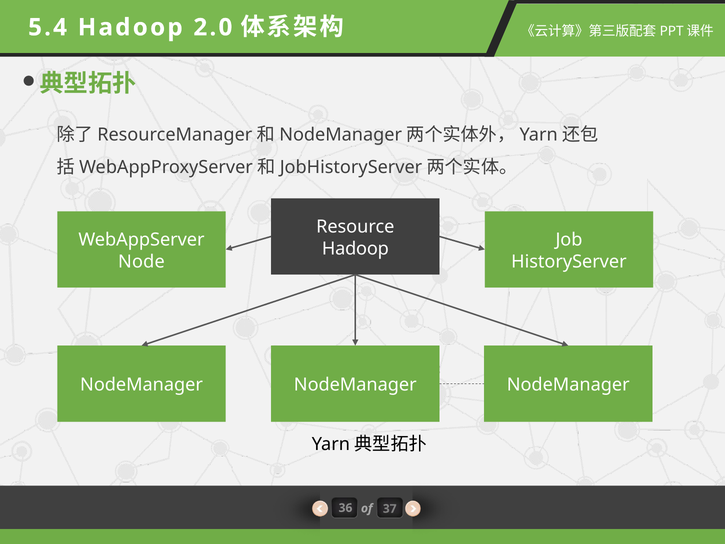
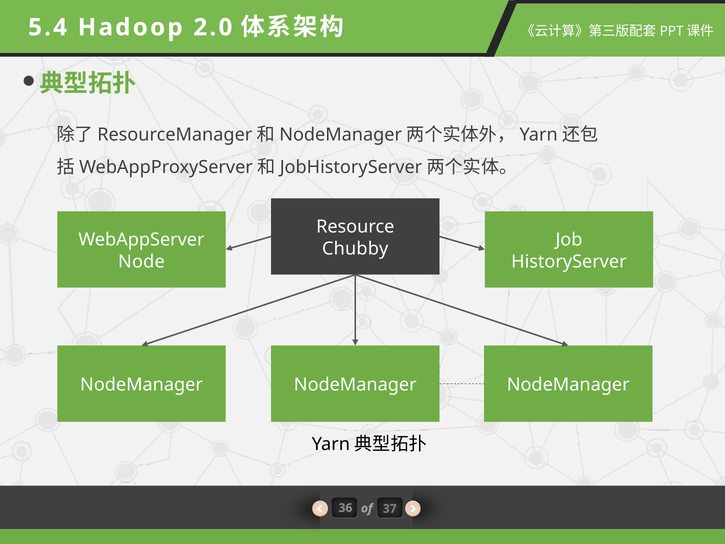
Hadoop at (355, 249): Hadoop -> Chubby
